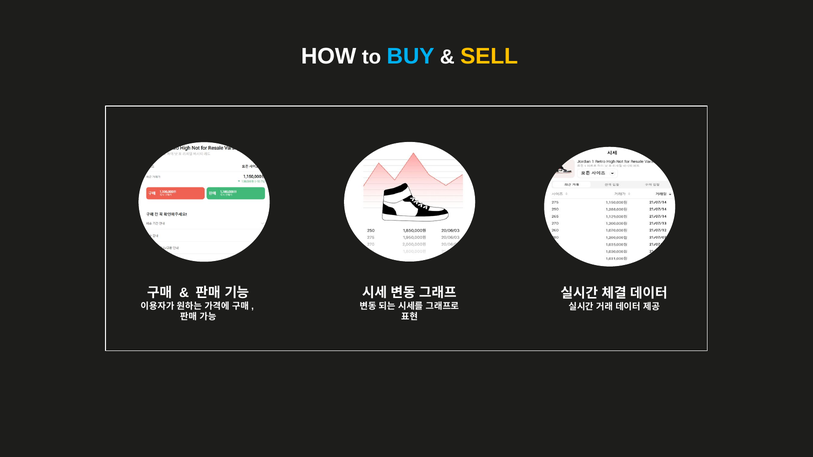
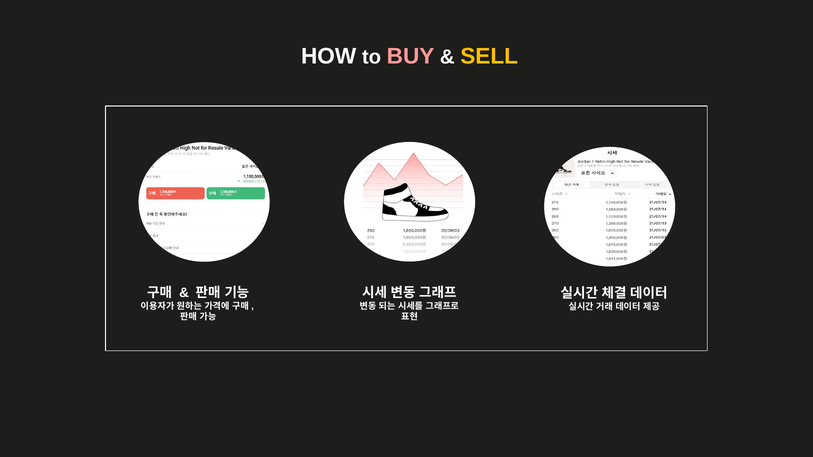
BUY colour: light blue -> pink
